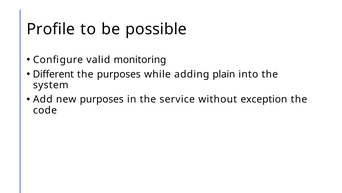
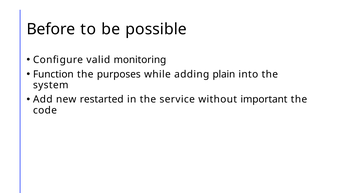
Profile: Profile -> Before
Different: Different -> Function
new purposes: purposes -> restarted
exception: exception -> important
